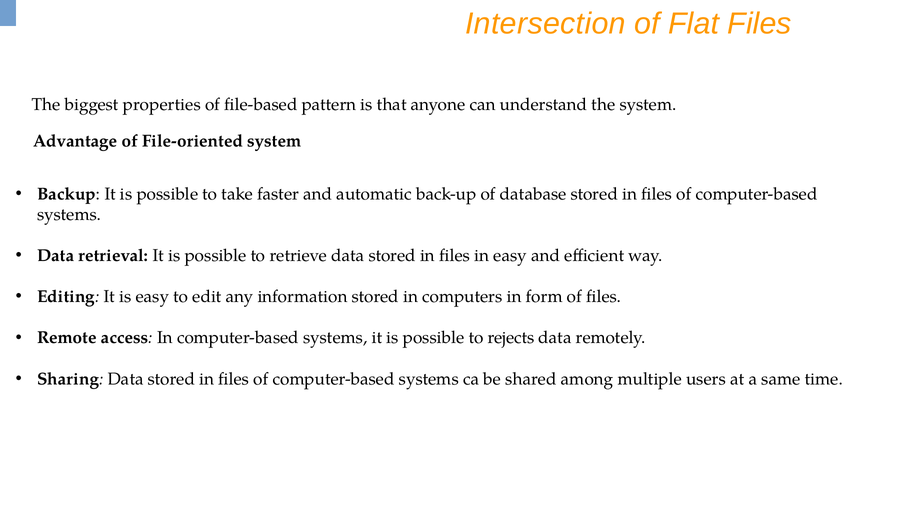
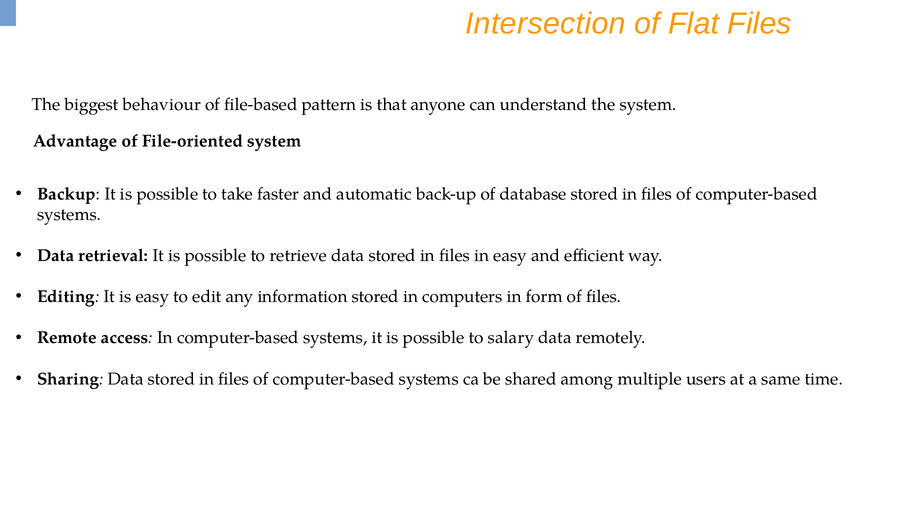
properties: properties -> behaviour
rejects: rejects -> salary
